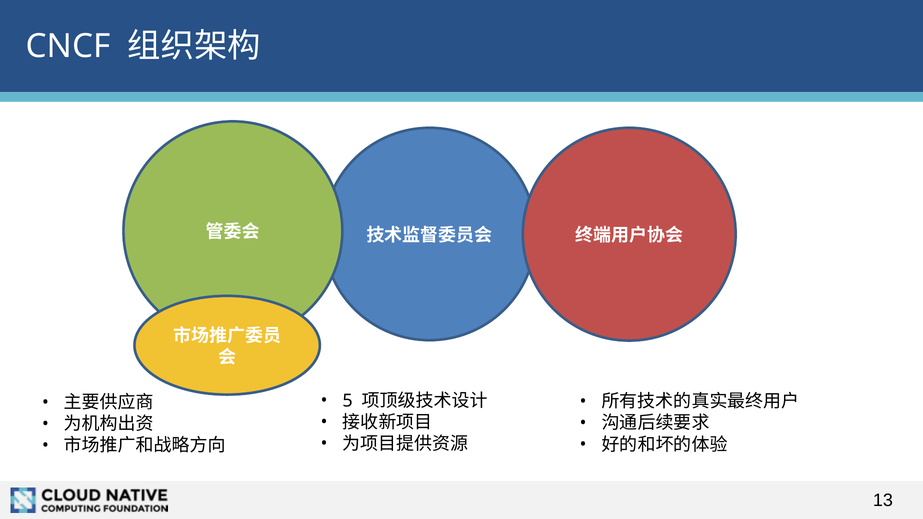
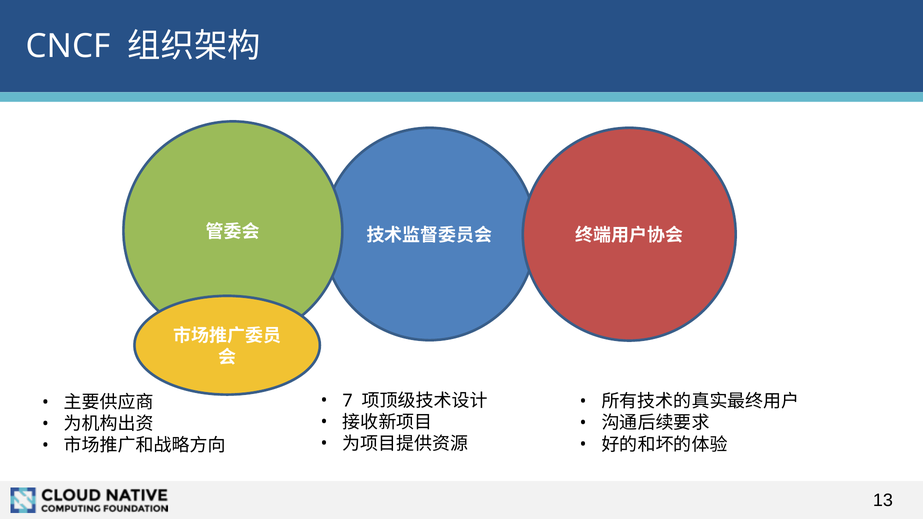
5: 5 -> 7
